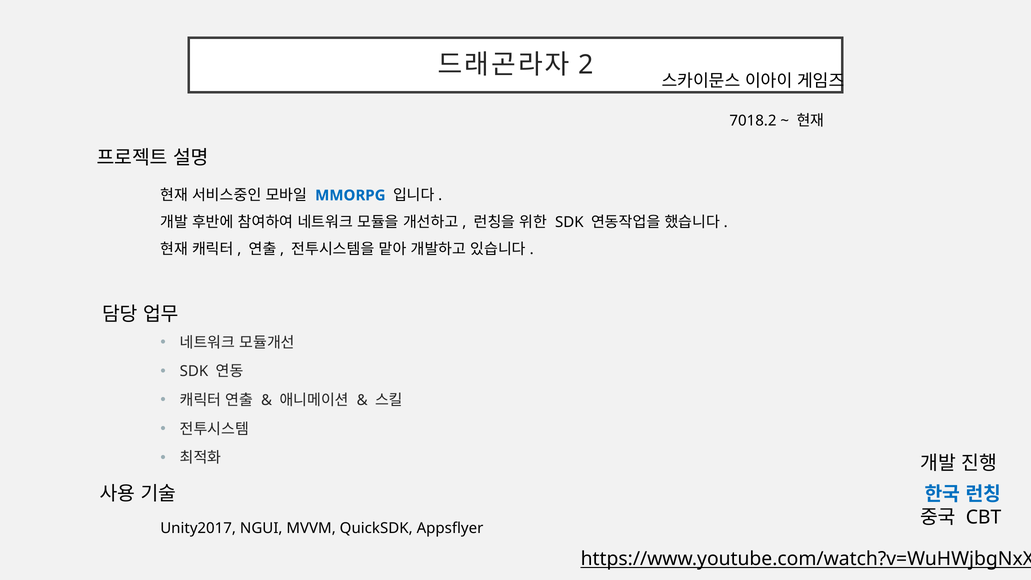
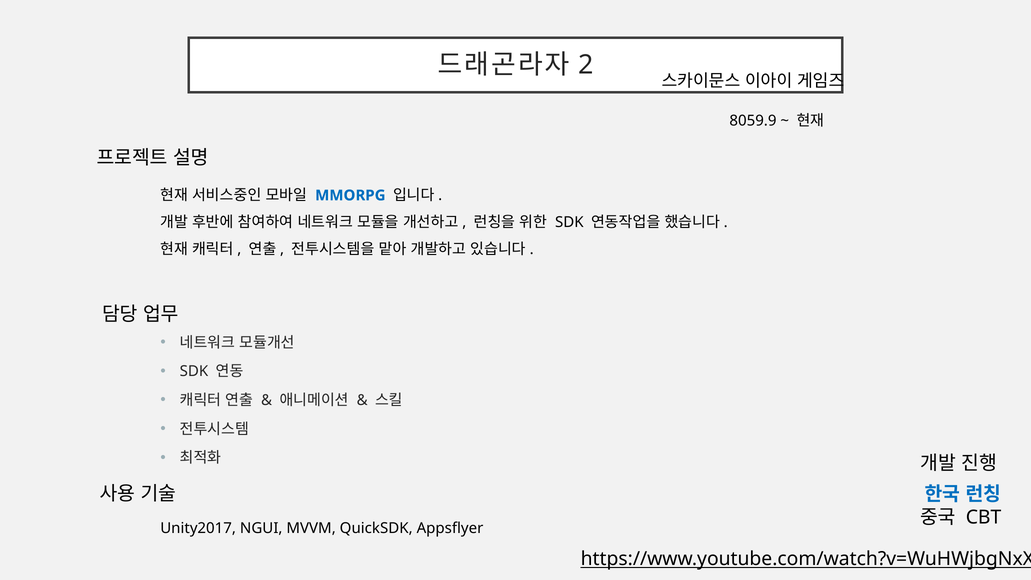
7018.2: 7018.2 -> 8059.9
